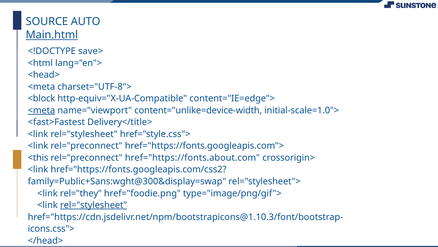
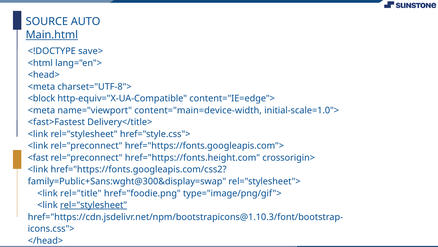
<meta at (41, 110) underline: present -> none
content="unlike=device-width: content="unlike=device-width -> content="main=device-width
<this: <this -> <fast
href="https://fonts.about.com: href="https://fonts.about.com -> href="https://fonts.height.com
rel="they: rel="they -> rel="title
